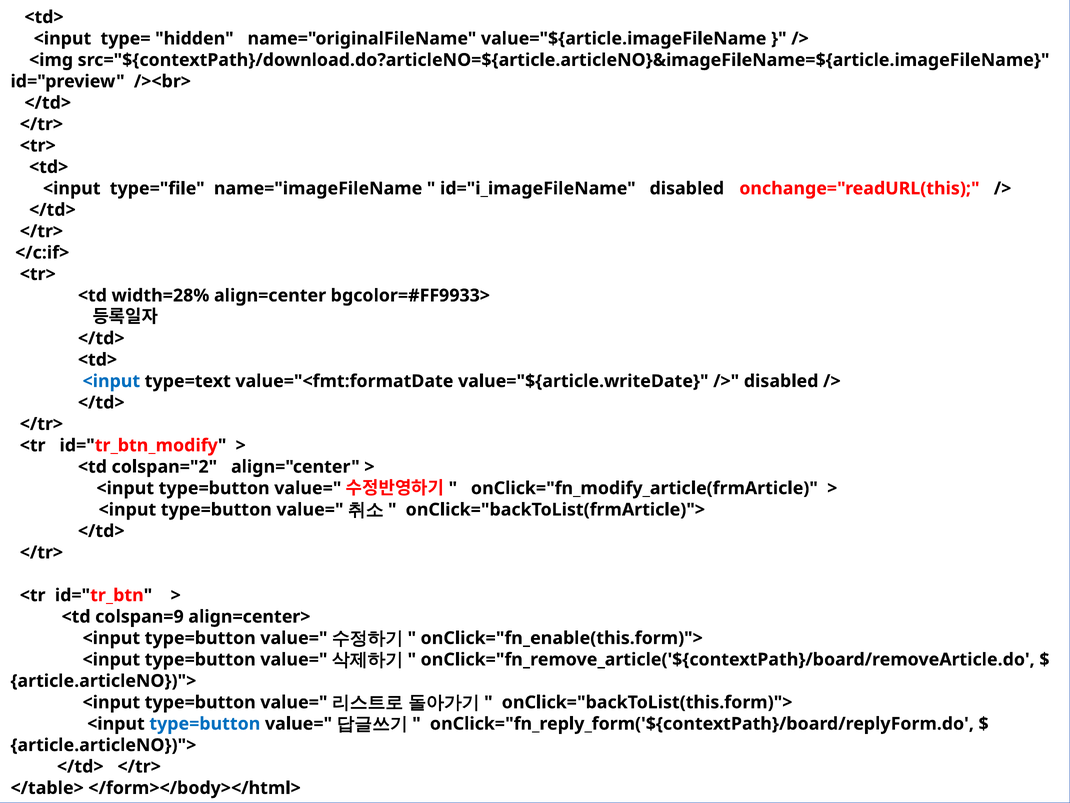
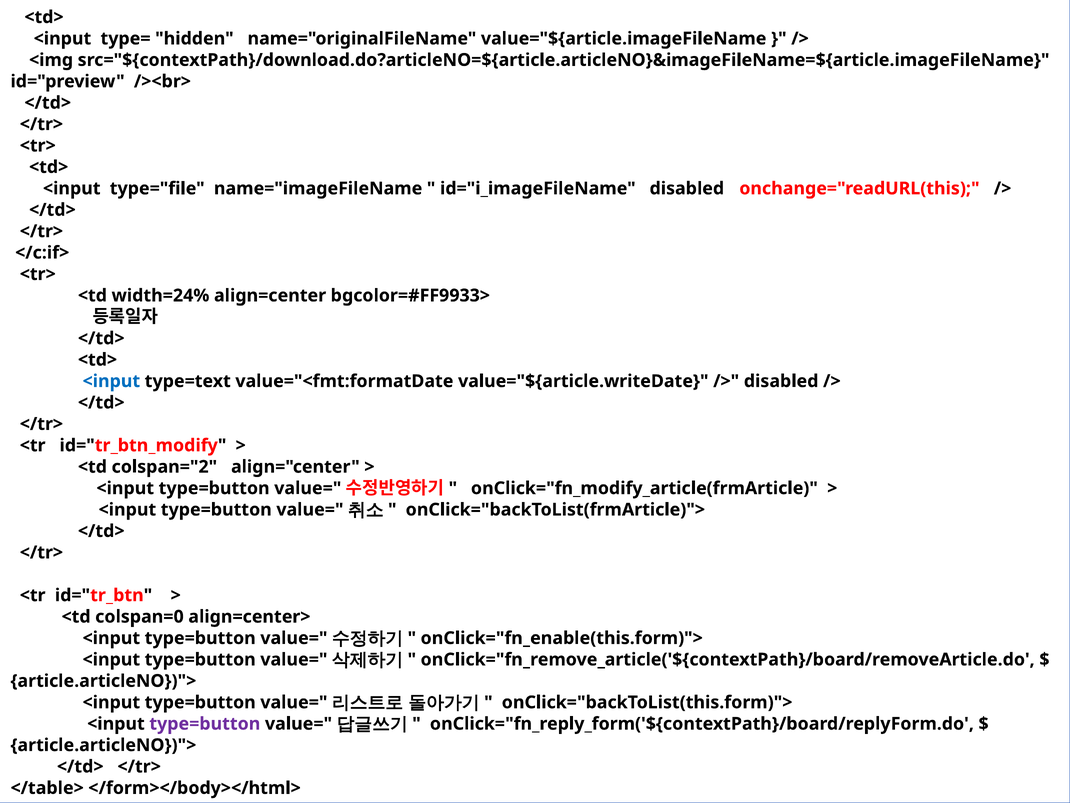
width=28%: width=28% -> width=24%
colspan=9: colspan=9 -> colspan=0
type=button at (205, 723) colour: blue -> purple
